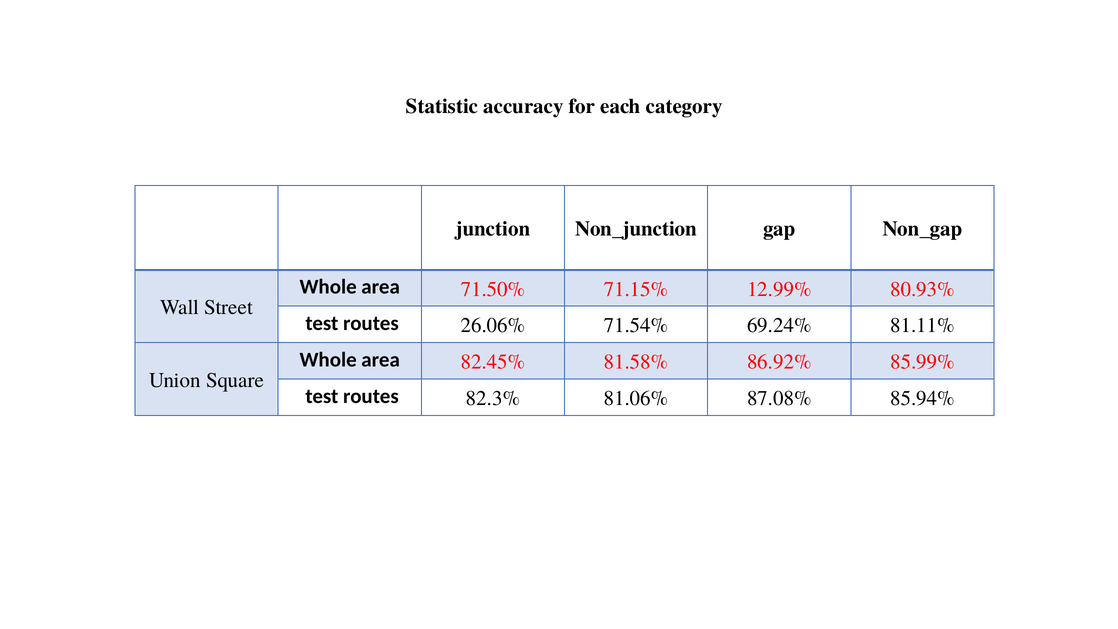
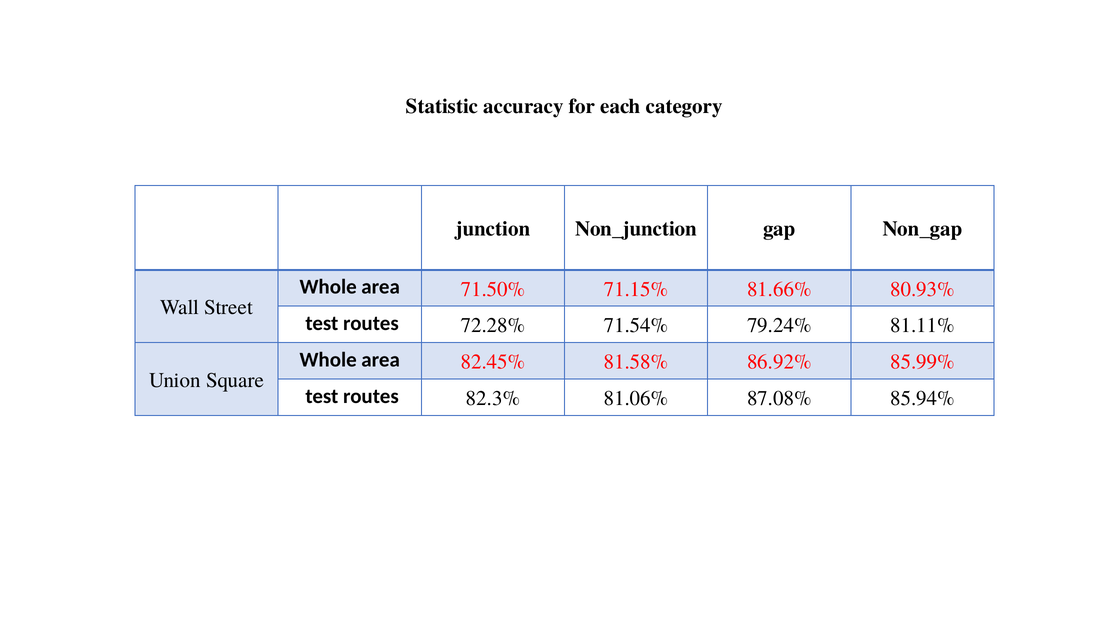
12.99%: 12.99% -> 81.66%
26.06%: 26.06% -> 72.28%
69.24%: 69.24% -> 79.24%
